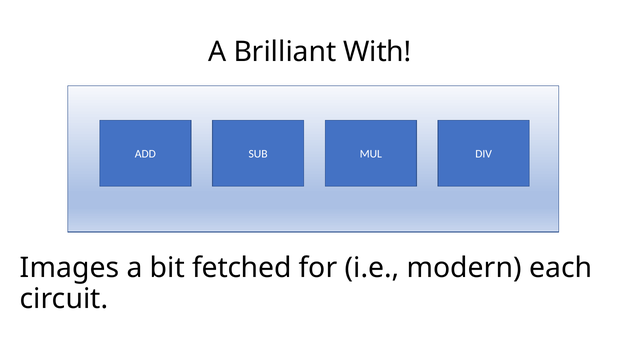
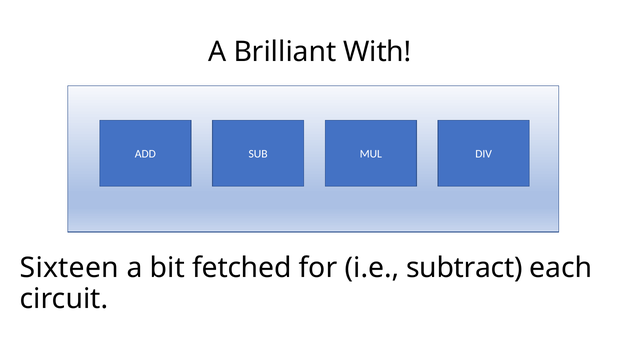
Images: Images -> Sixteen
modern: modern -> subtract
